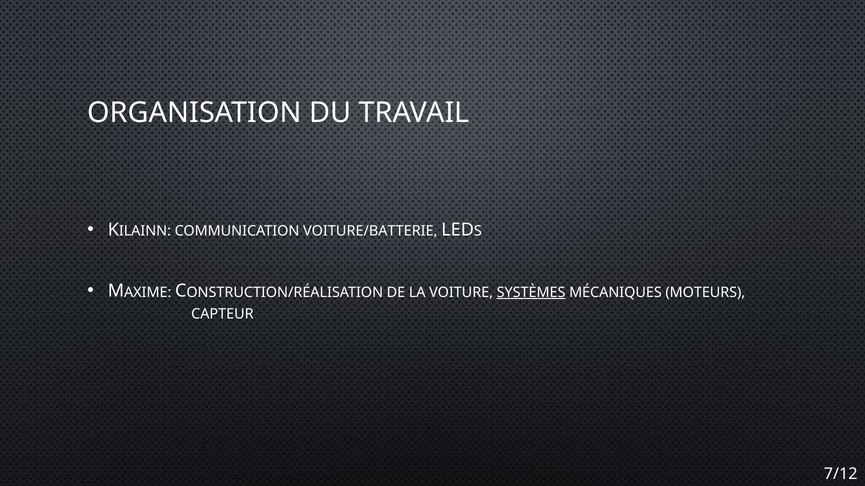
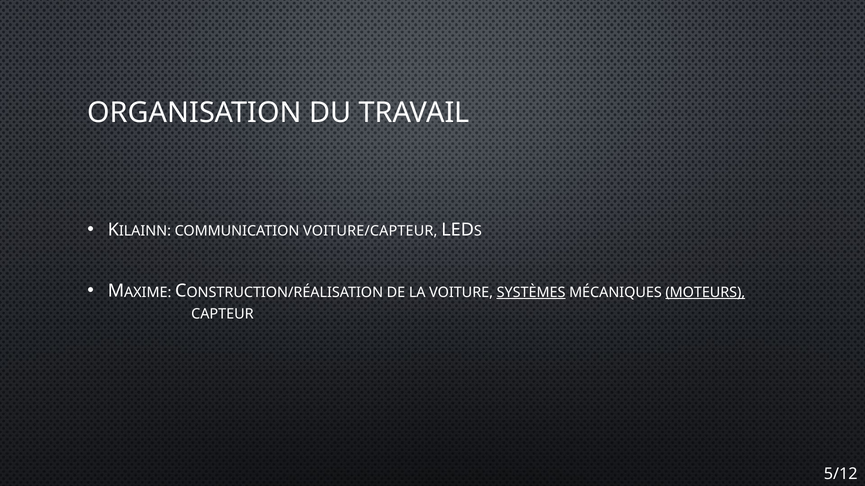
VOITURE/BATTERIE: VOITURE/BATTERIE -> VOITURE/CAPTEUR
MOTEURS underline: none -> present
7/12: 7/12 -> 5/12
